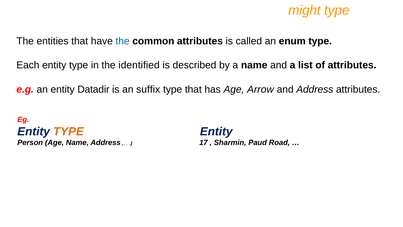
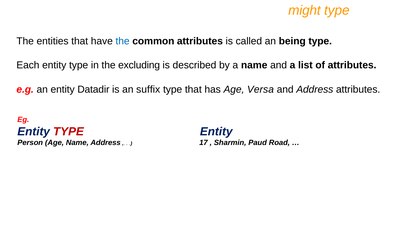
enum: enum -> being
identified: identified -> excluding
Arrow: Arrow -> Versa
TYPE at (68, 131) colour: orange -> red
